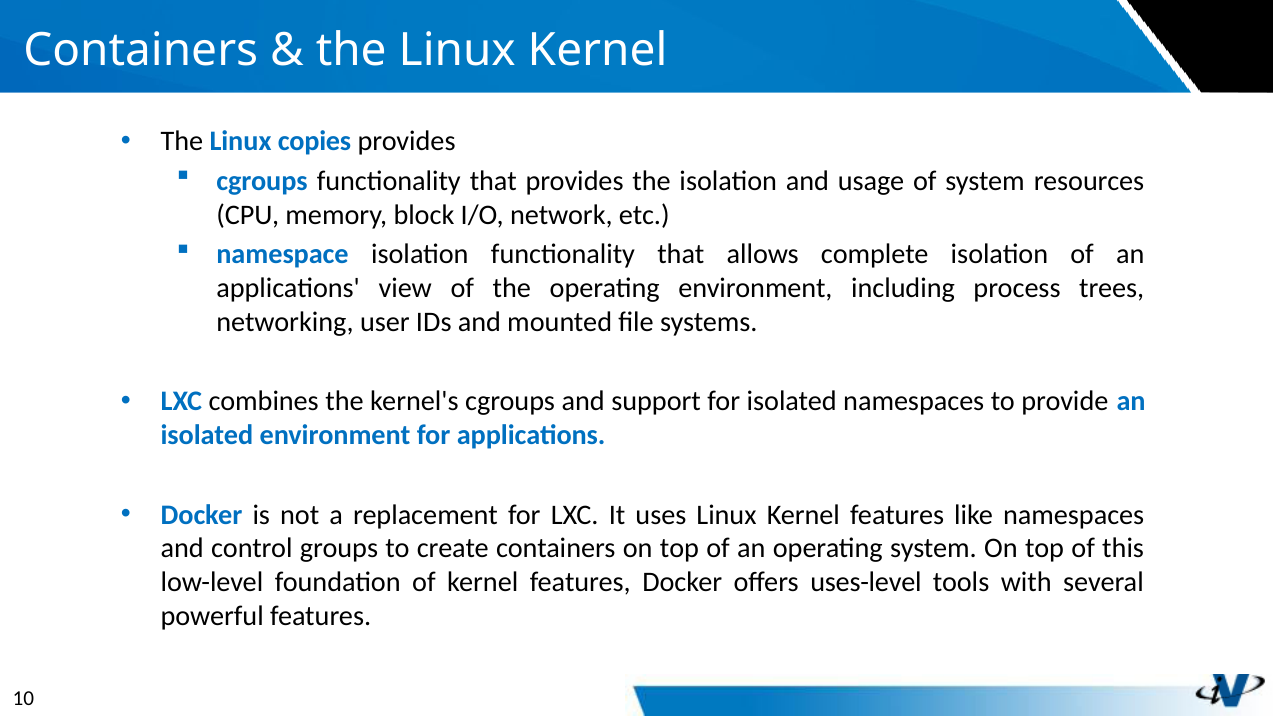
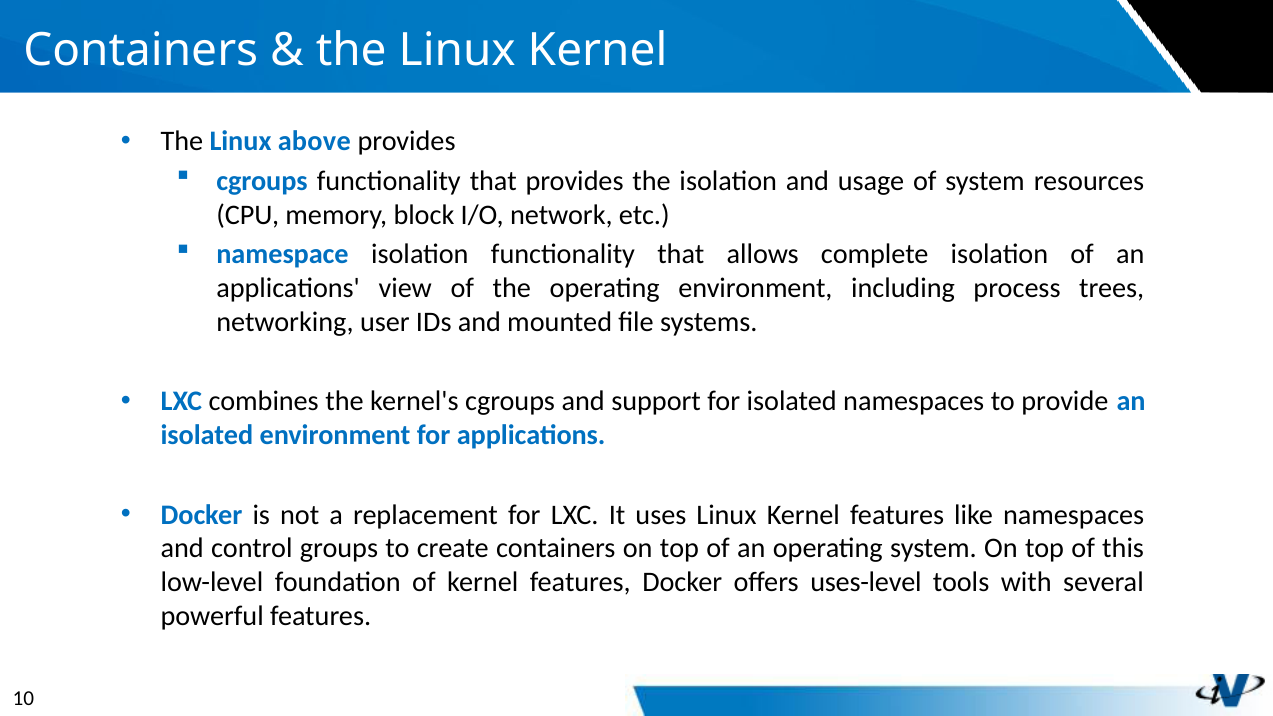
copies: copies -> above
